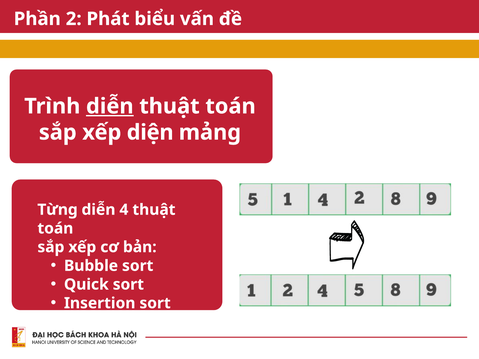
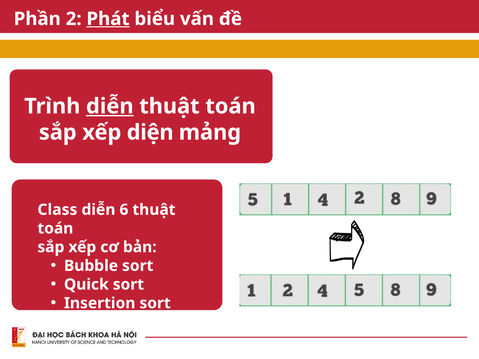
Phát underline: none -> present
Từng: Từng -> Class
4: 4 -> 6
